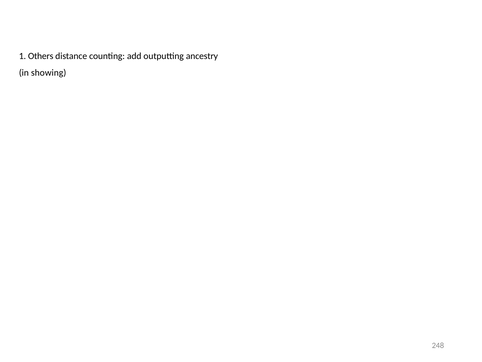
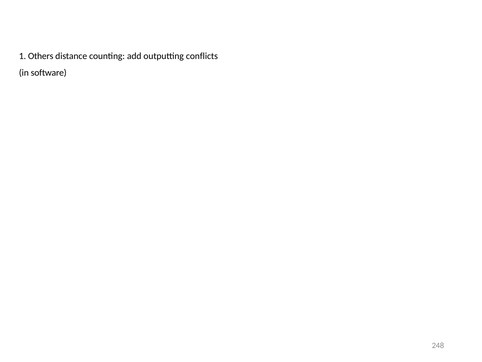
ancestry: ancestry -> conflicts
showing: showing -> software
